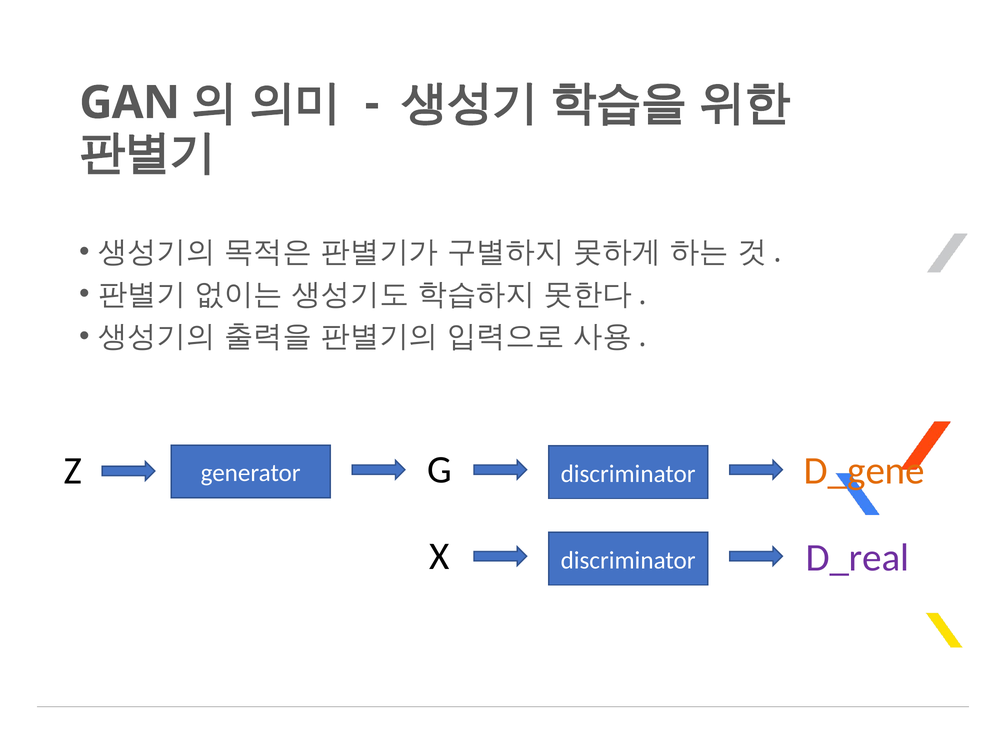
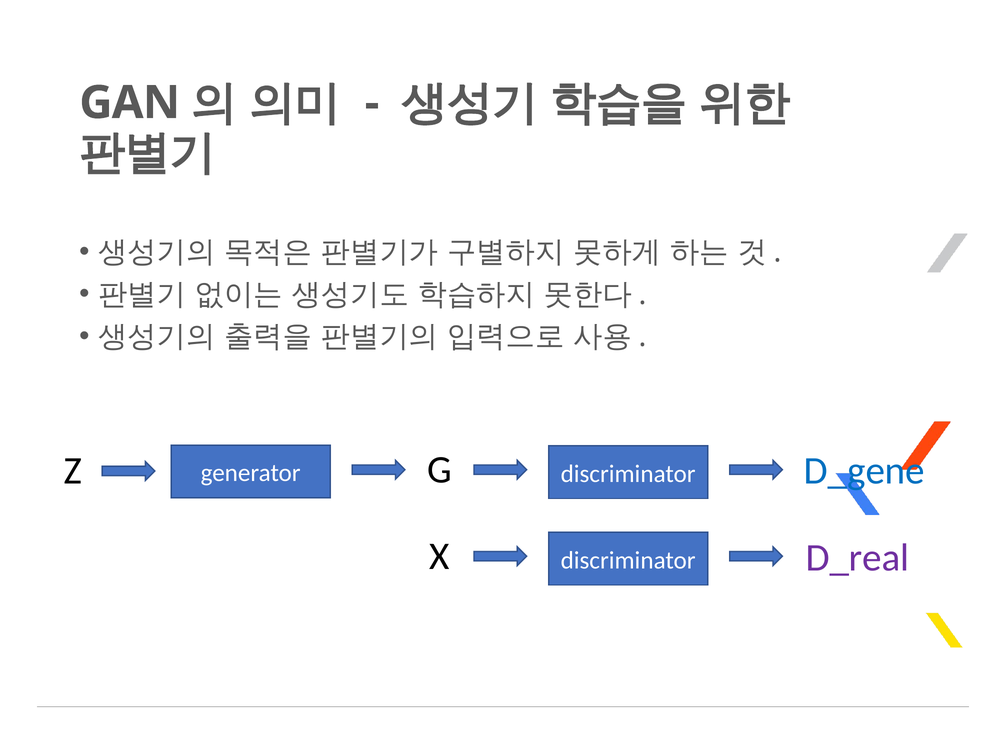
D_gene colour: orange -> blue
